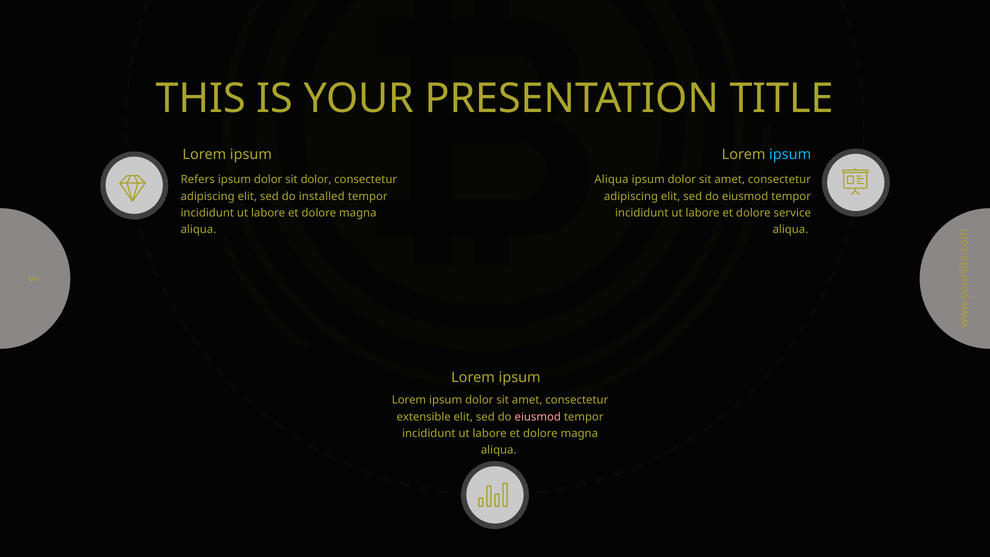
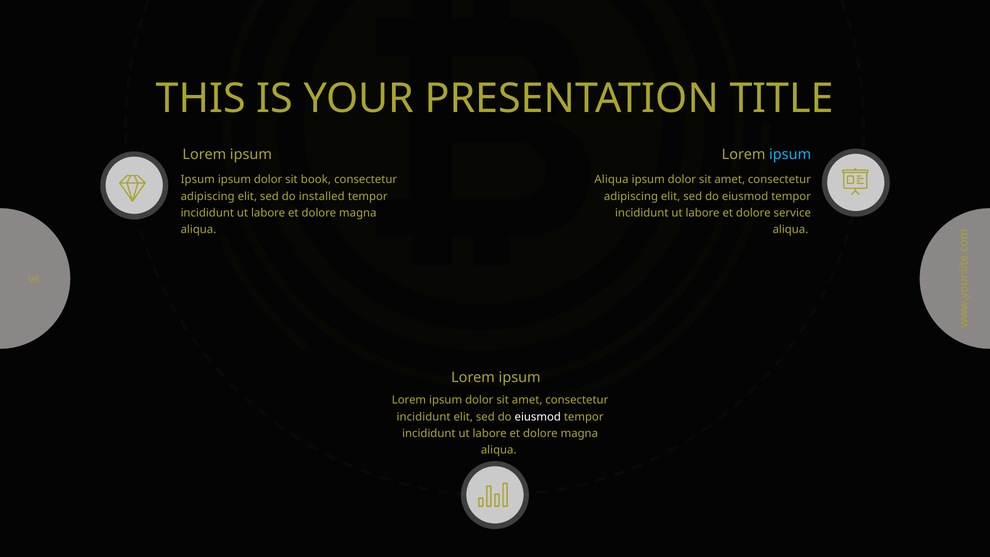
Refers at (198, 180): Refers -> Ipsum
sit dolor: dolor -> book
extensible at (424, 417): extensible -> incididunt
eiusmod at (538, 417) colour: pink -> white
